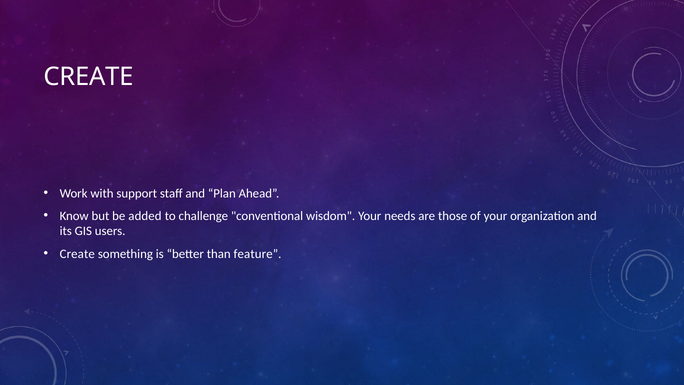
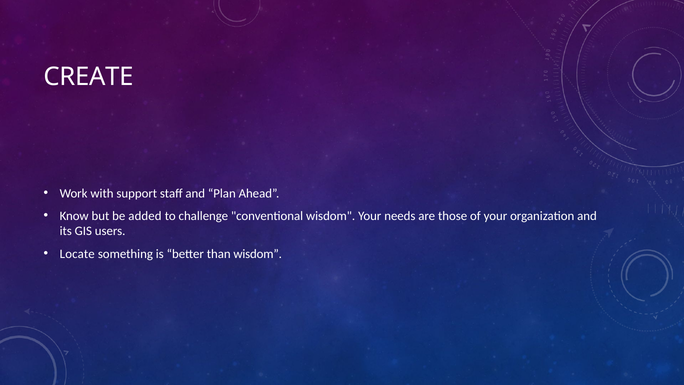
Create at (77, 254): Create -> Locate
than feature: feature -> wisdom
